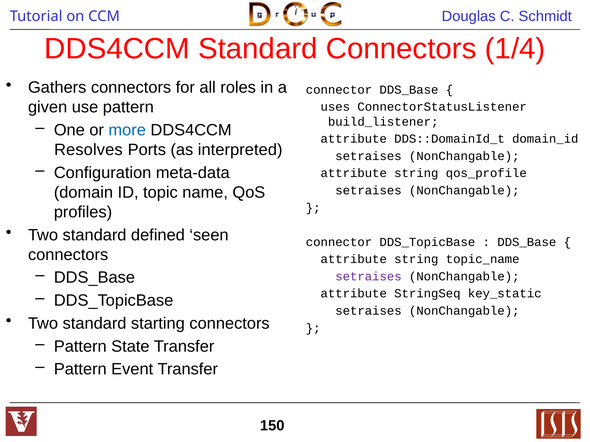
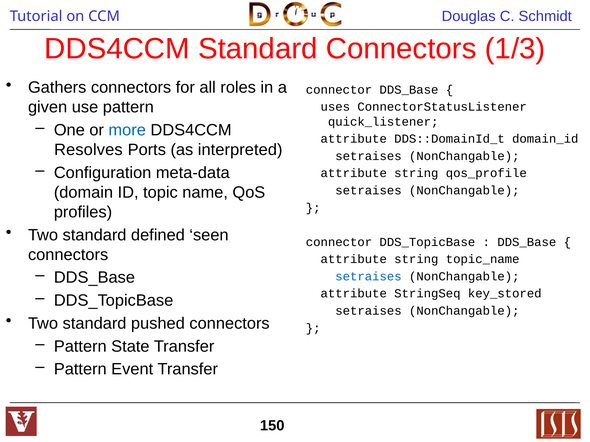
1/4: 1/4 -> 1/3
build_listener: build_listener -> quick_listener
setraises at (368, 277) colour: purple -> blue
key_static: key_static -> key_stored
starting: starting -> pushed
